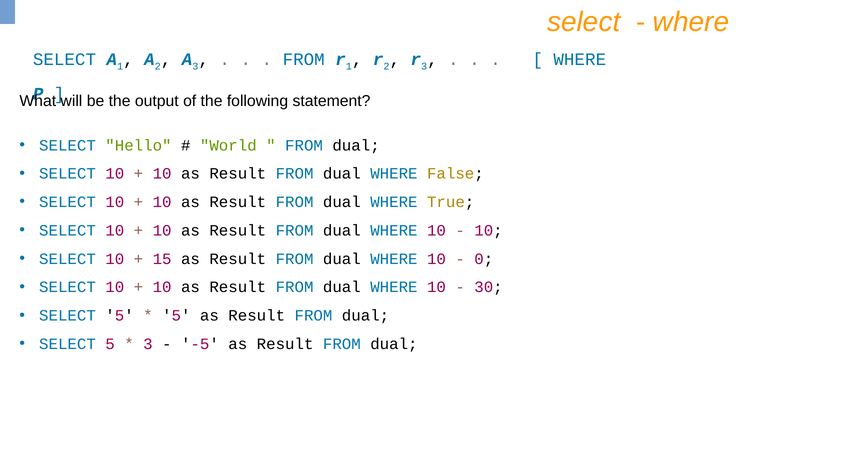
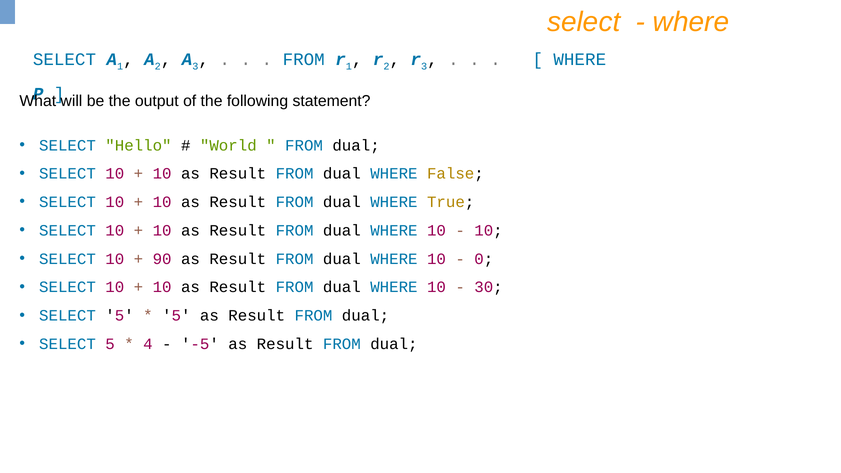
15: 15 -> 90
3 at (148, 344): 3 -> 4
